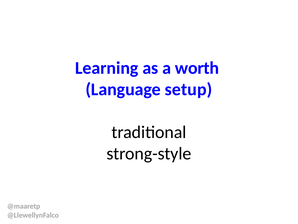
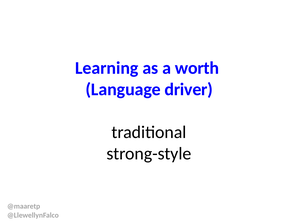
setup: setup -> driver
